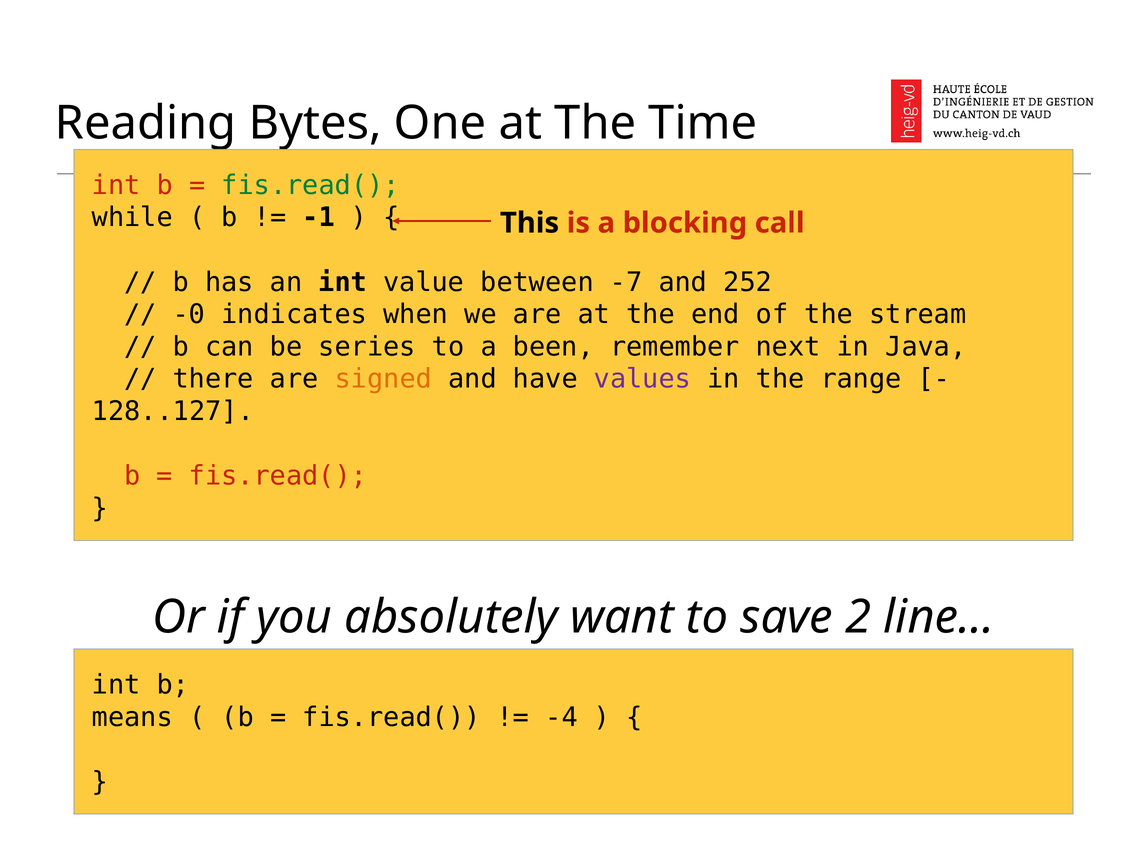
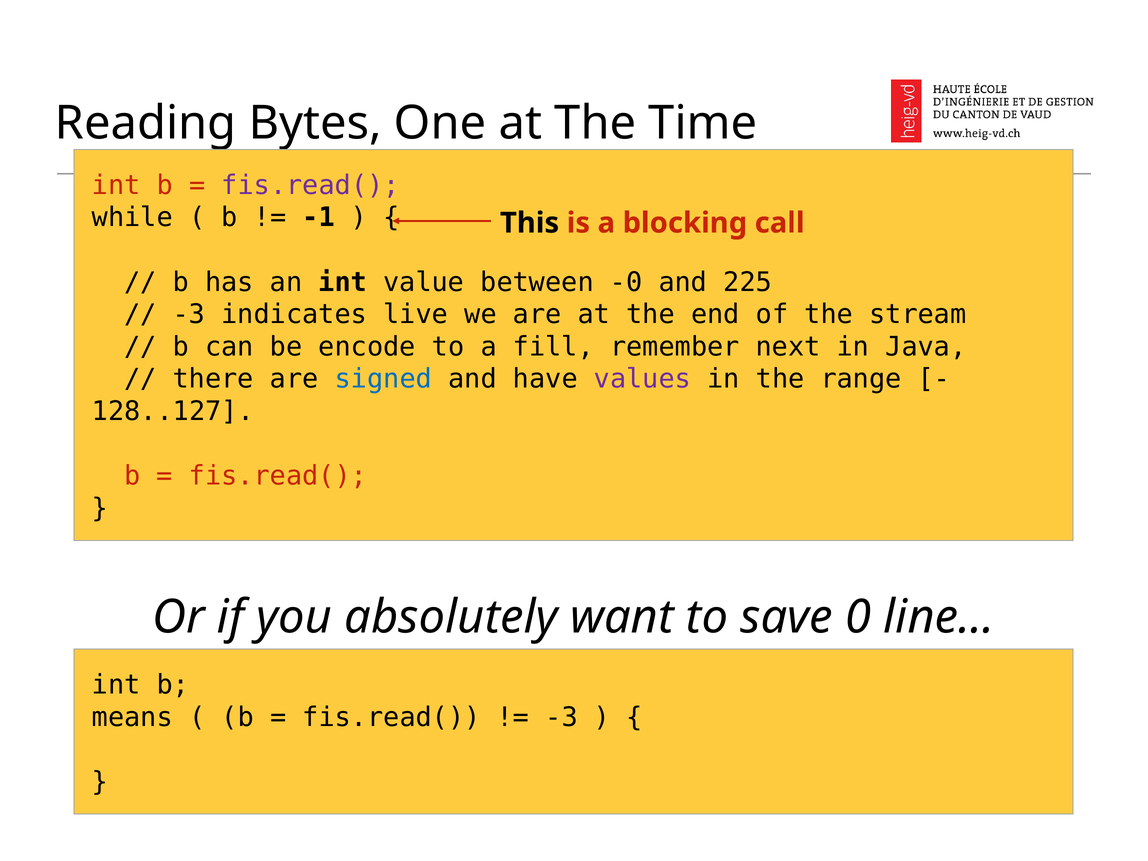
fis.read( at (311, 185) colour: green -> purple
-7: -7 -> -0
252: 252 -> 225
-0 at (189, 314): -0 -> -3
when: when -> live
series: series -> encode
been: been -> fill
signed colour: orange -> blue
2: 2 -> 0
-4 at (562, 717): -4 -> -3
